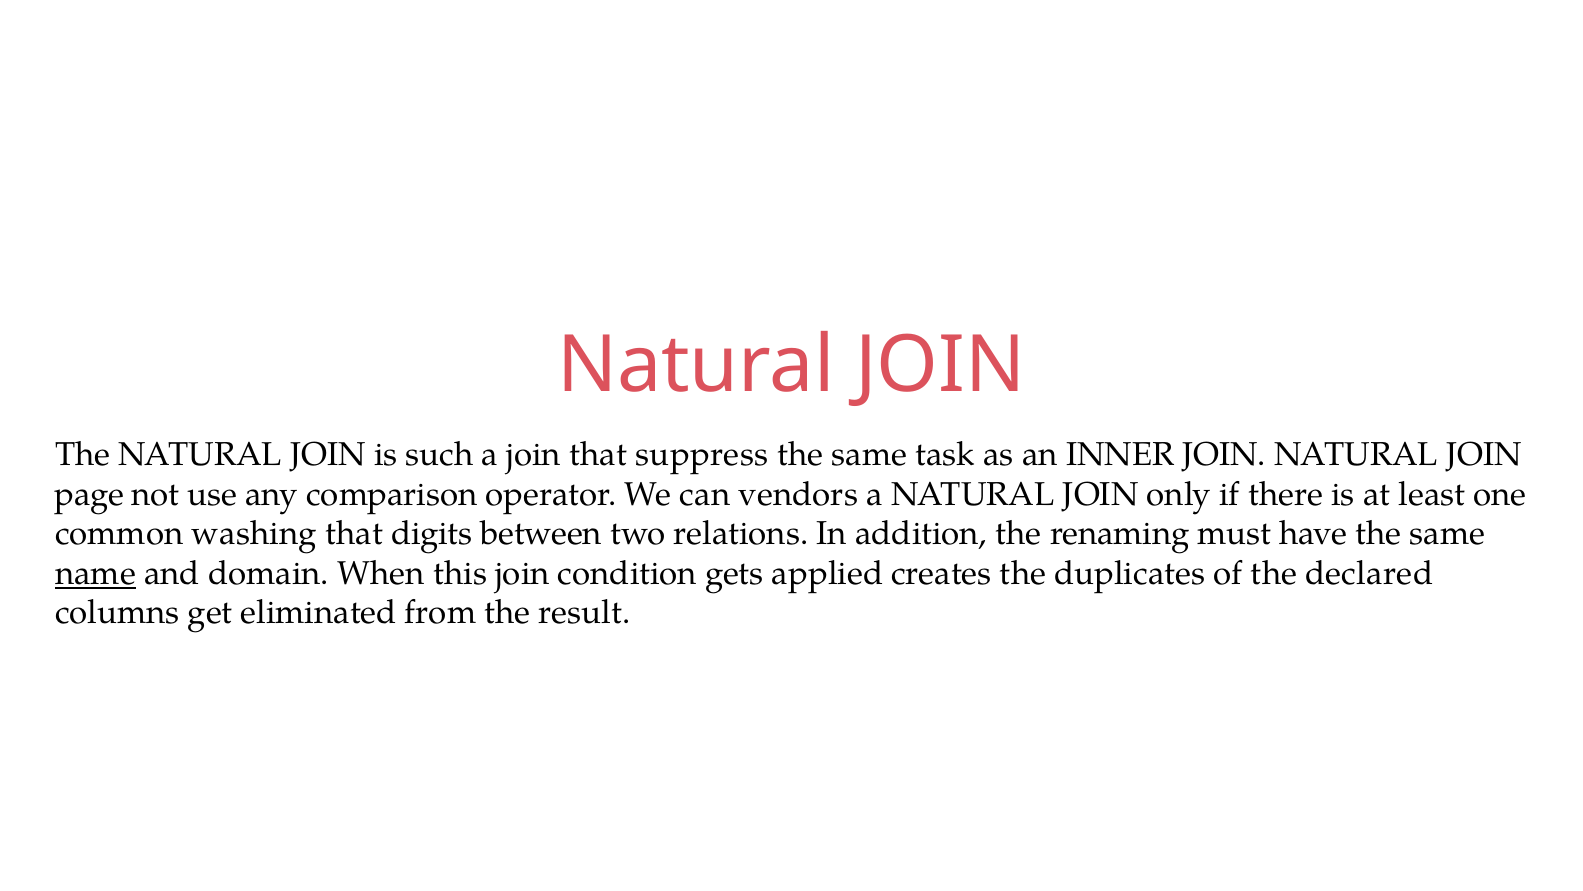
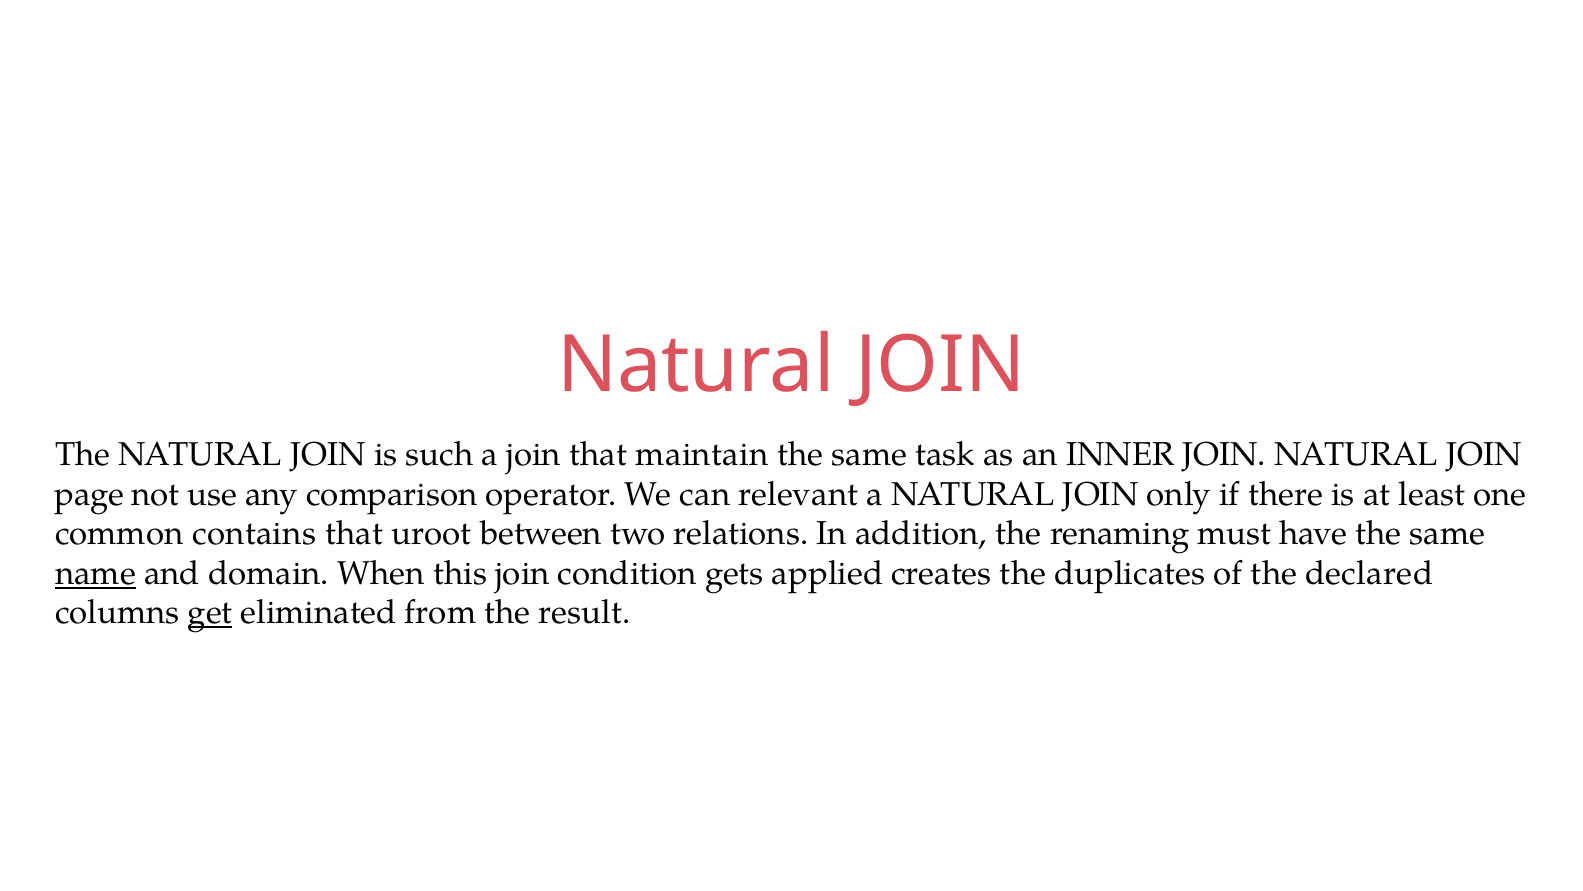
suppress: suppress -> maintain
vendors: vendors -> relevant
washing: washing -> contains
digits: digits -> uroot
get underline: none -> present
